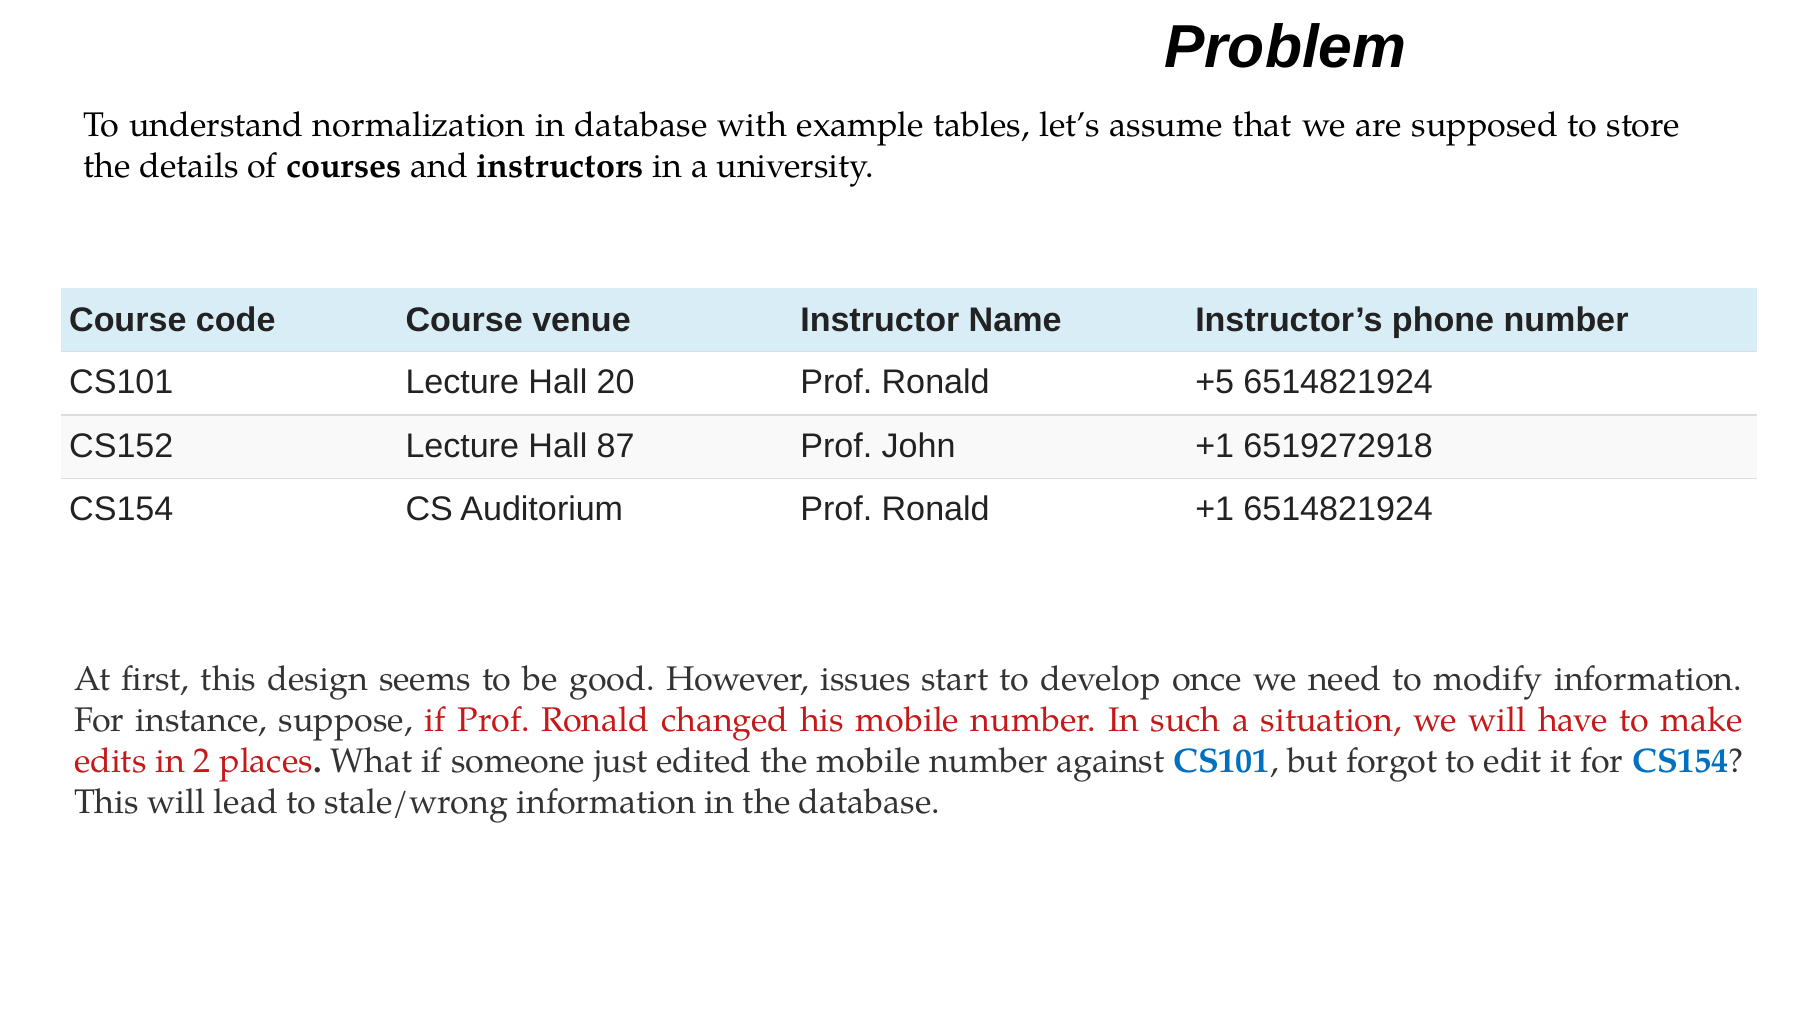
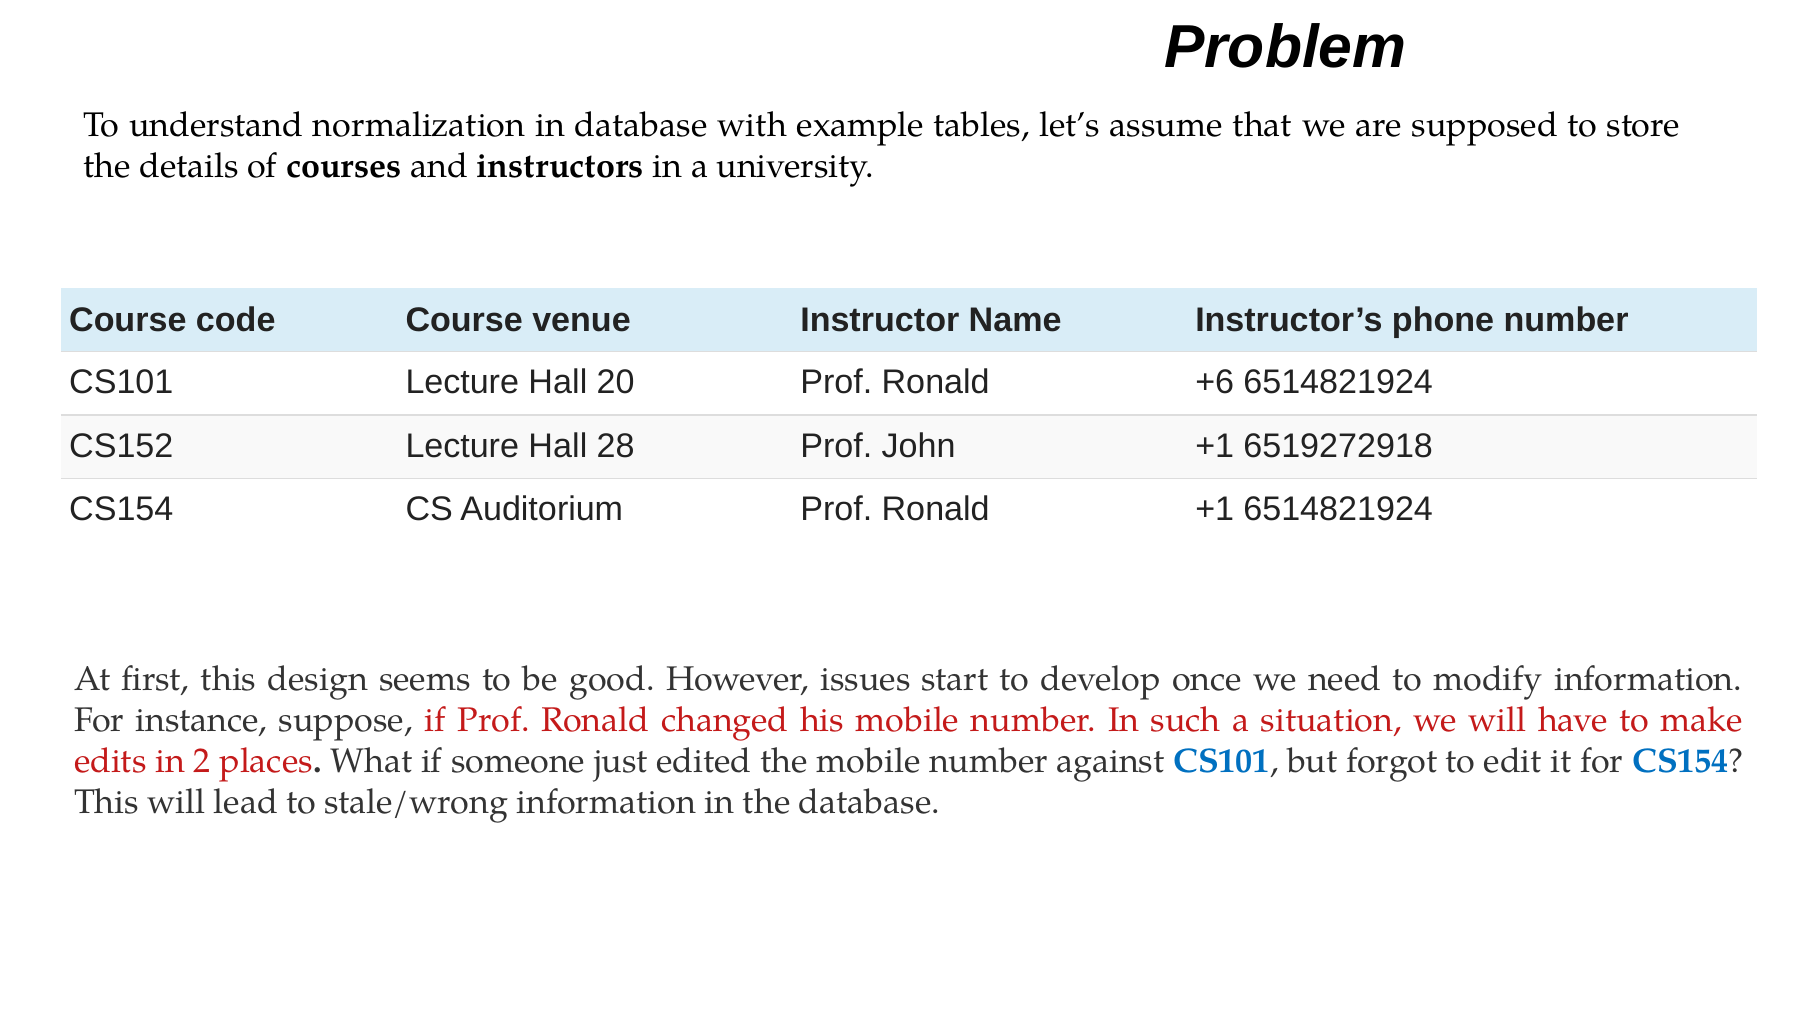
+5: +5 -> +6
87: 87 -> 28
